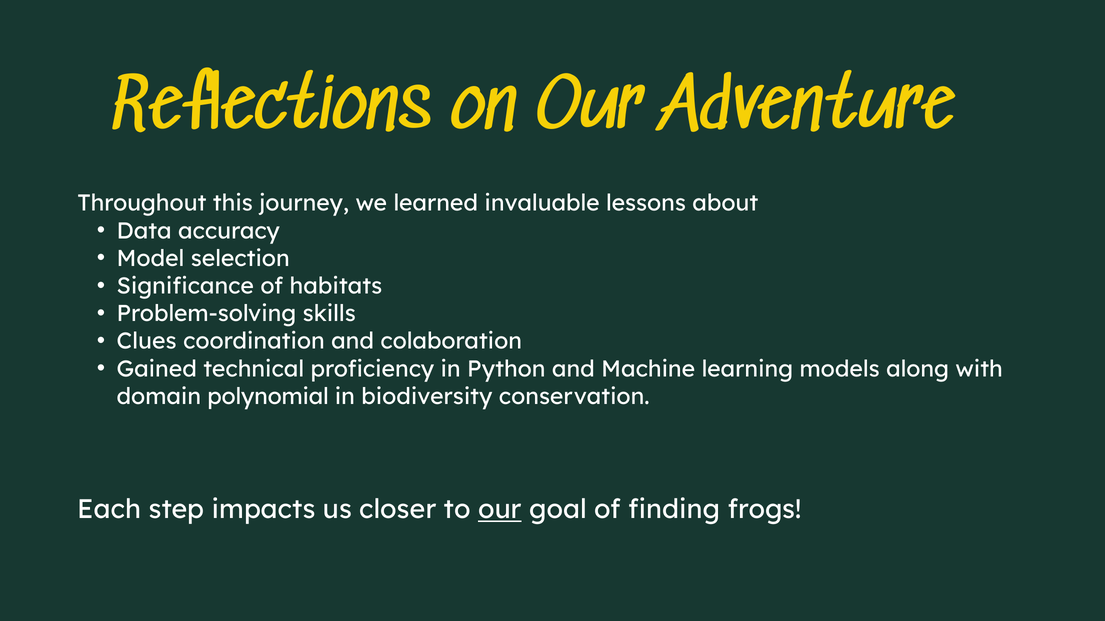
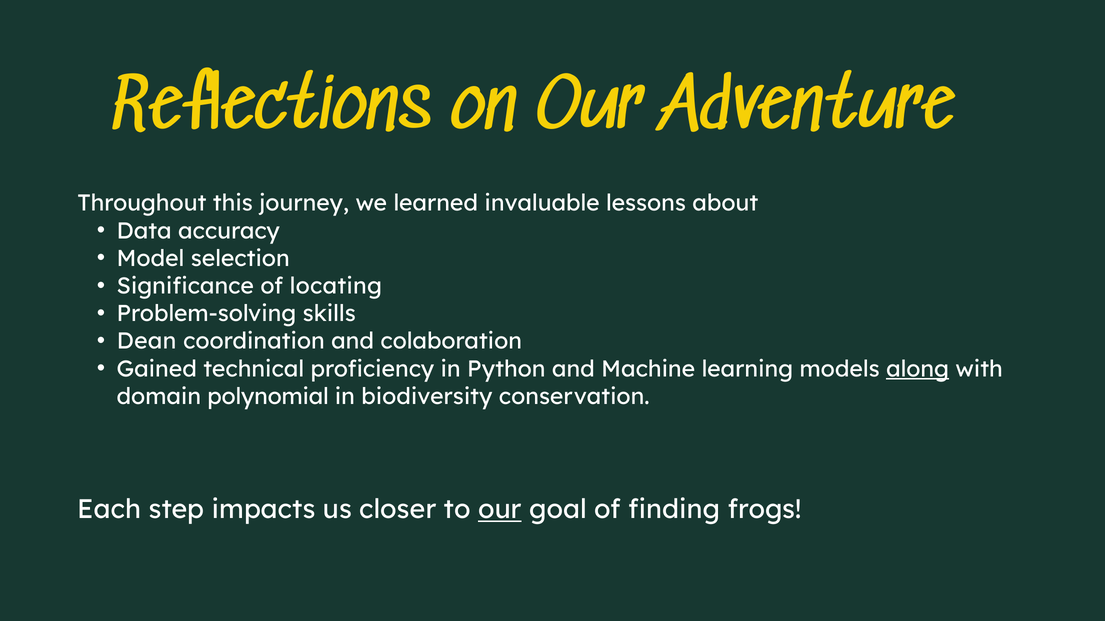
habitats: habitats -> locating
Clues: Clues -> Dean
along underline: none -> present
